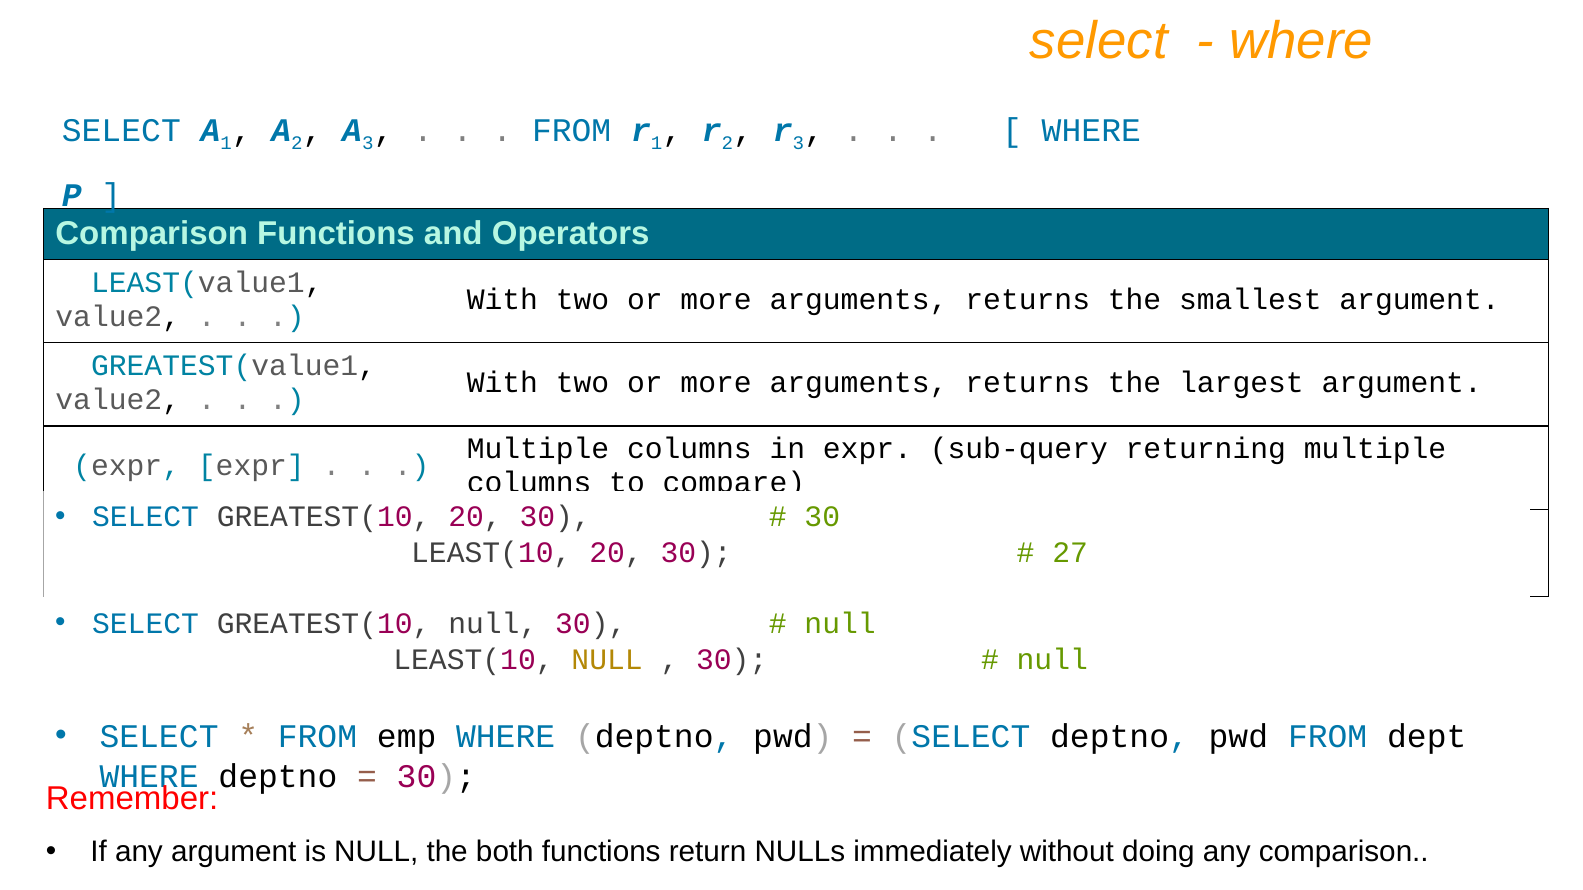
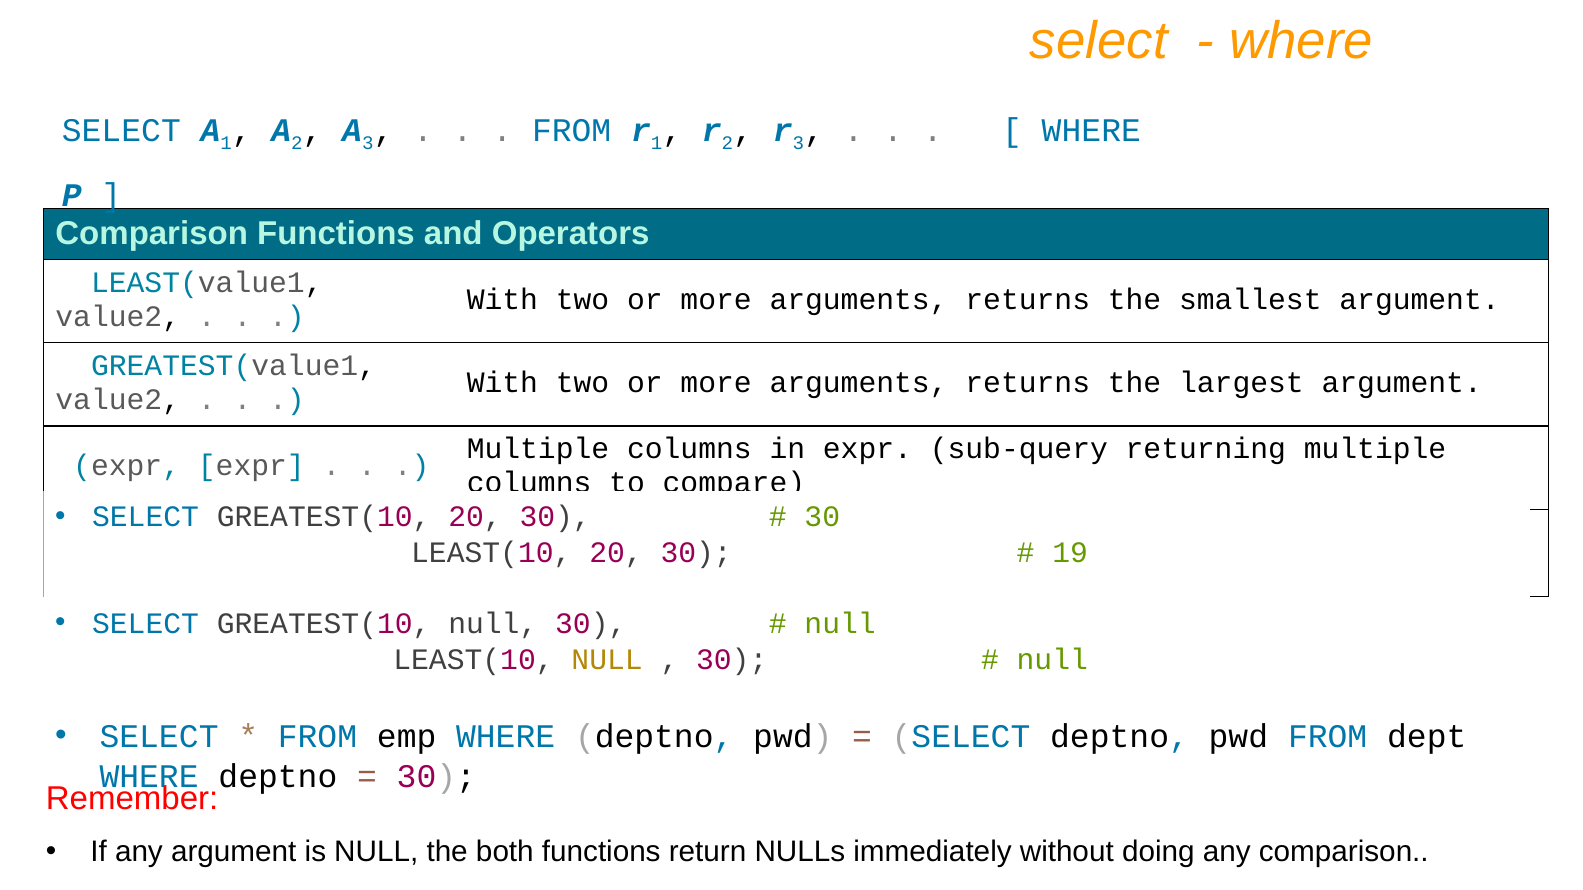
27: 27 -> 19
